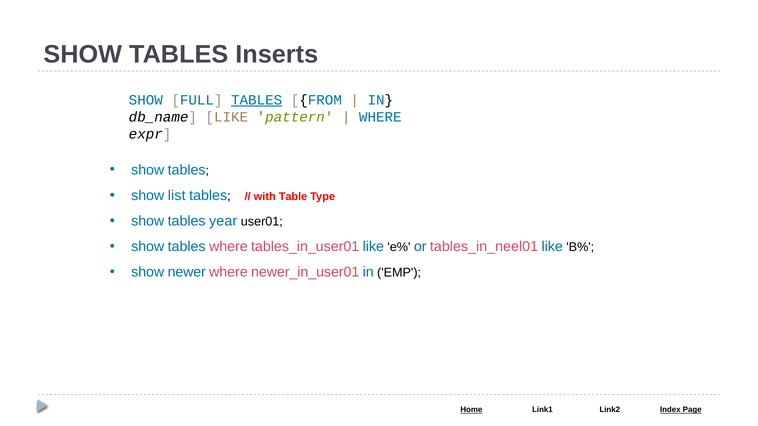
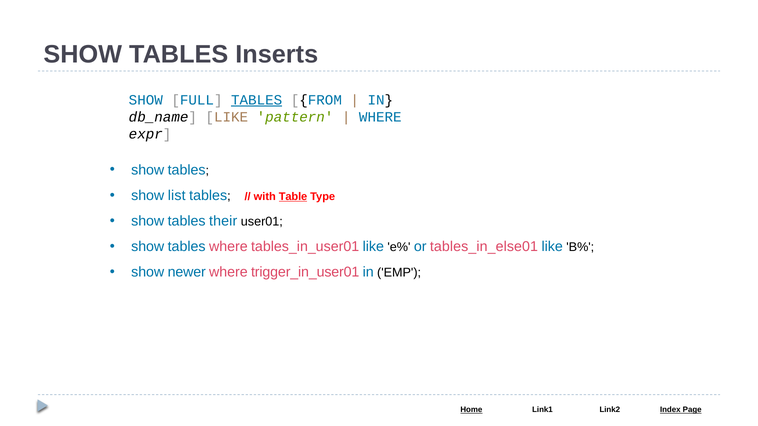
Table underline: none -> present
year: year -> their
tables_in_neel01: tables_in_neel01 -> tables_in_else01
newer_in_user01: newer_in_user01 -> trigger_in_user01
